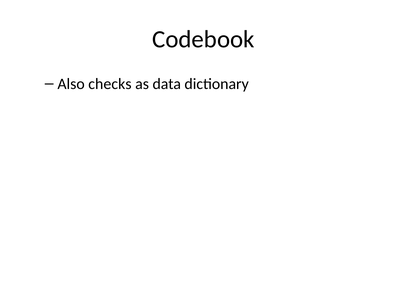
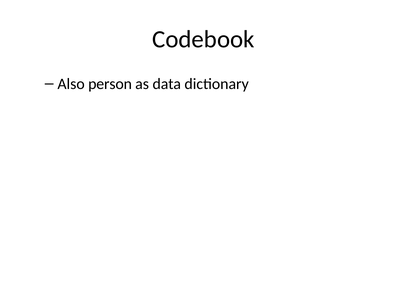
checks: checks -> person
